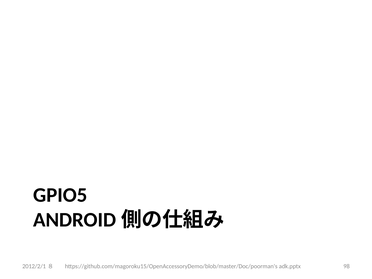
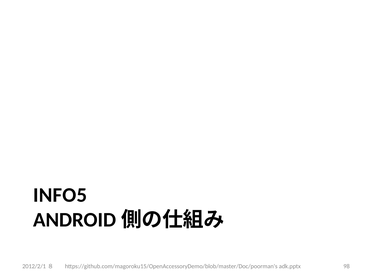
GPIO5: GPIO5 -> INFO5
